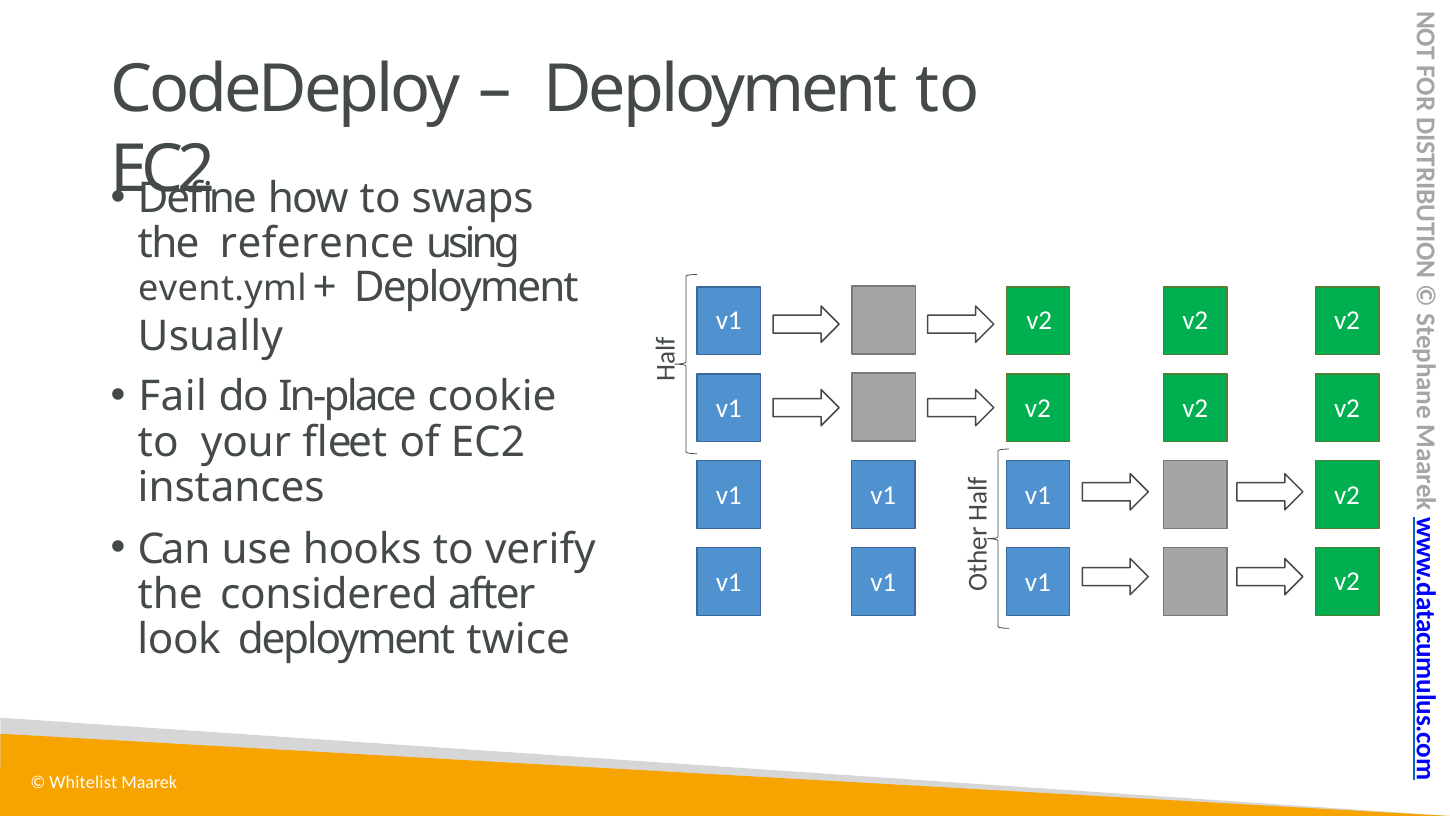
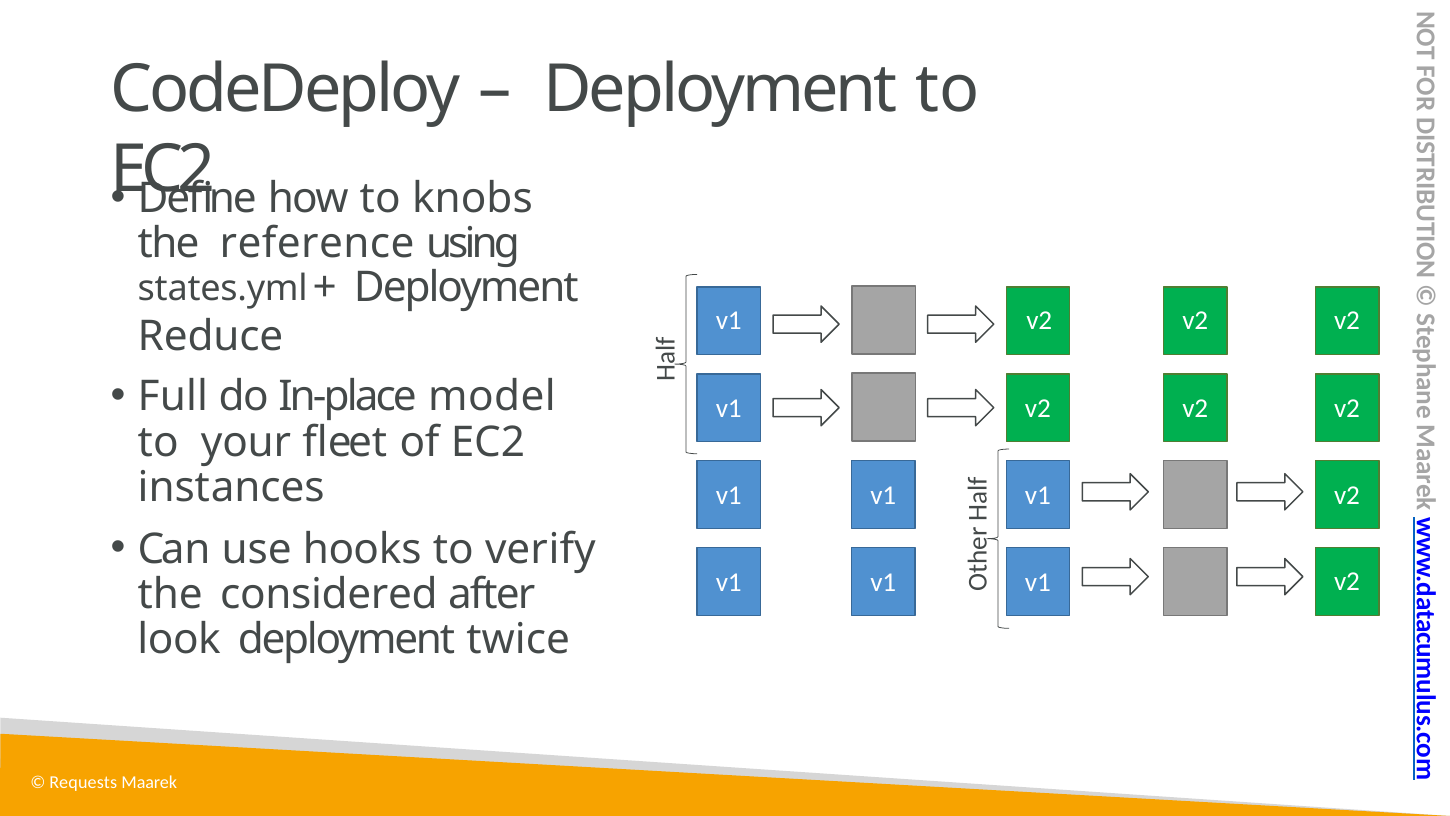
swaps: swaps -> knobs
event.yml: event.yml -> states.yml
Usually: Usually -> Reduce
Fail: Fail -> Full
cookie: cookie -> model
Whitelist: Whitelist -> Requests
